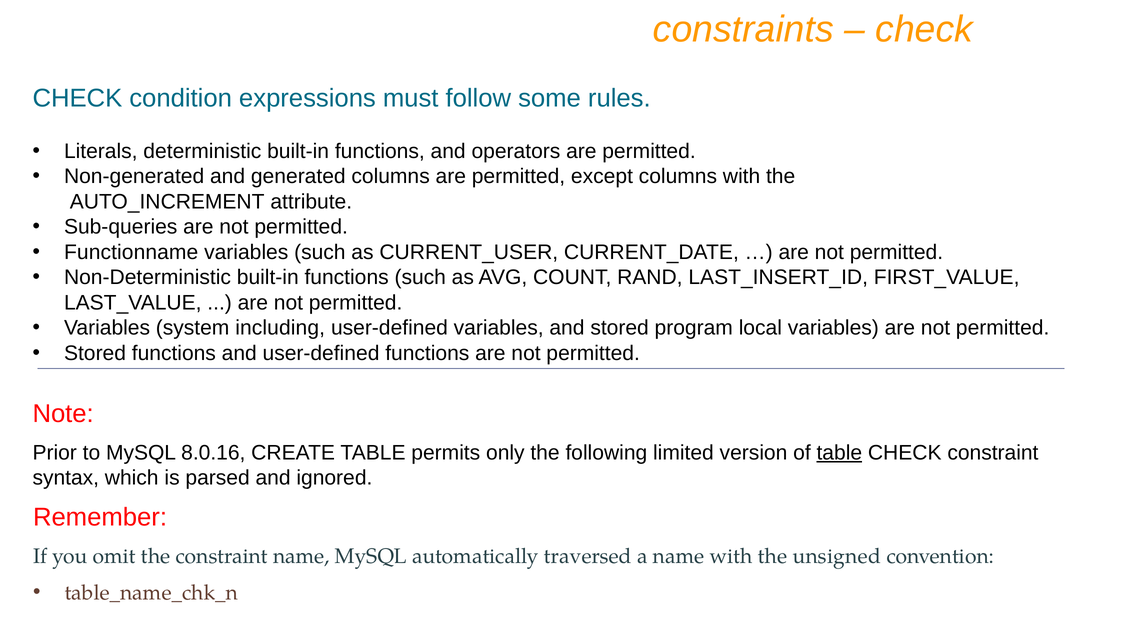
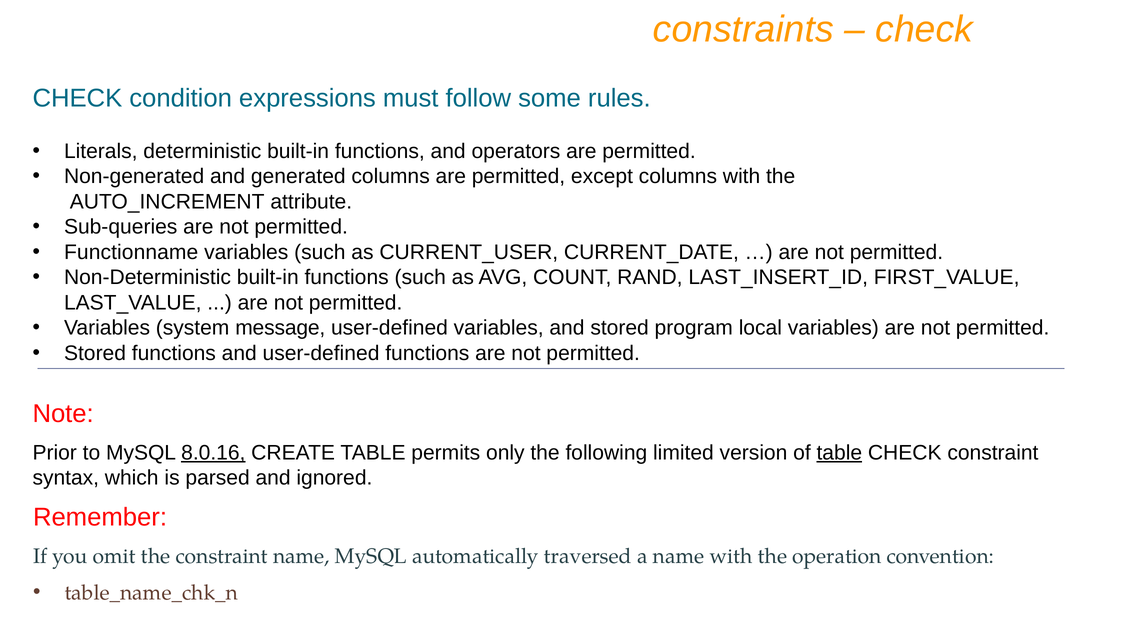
including: including -> message
8.0.16 underline: none -> present
unsigned: unsigned -> operation
